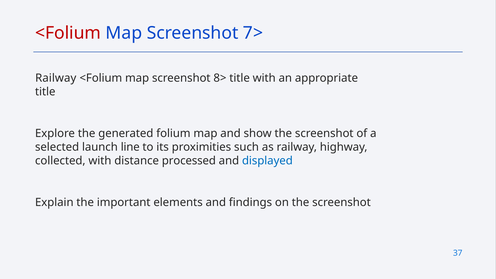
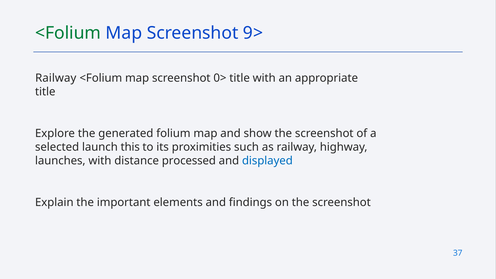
<Folium at (68, 33) colour: red -> green
7>: 7> -> 9>
8>: 8> -> 0>
line: line -> this
collected: collected -> launches
